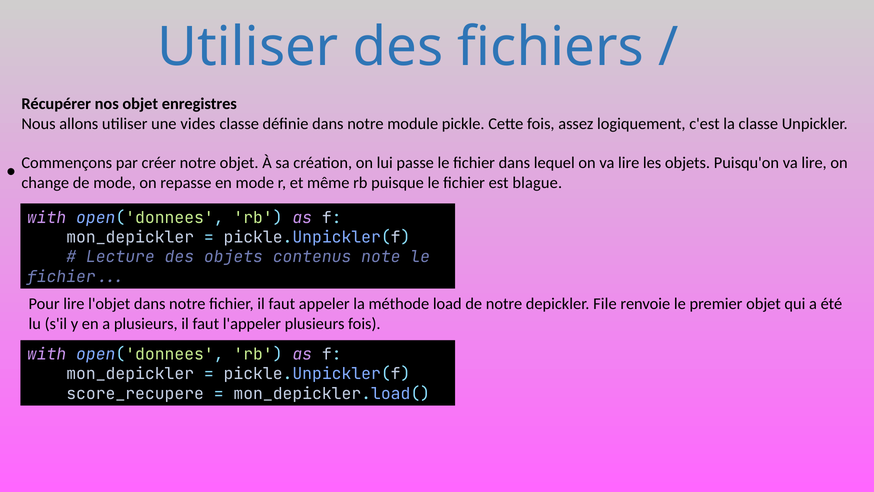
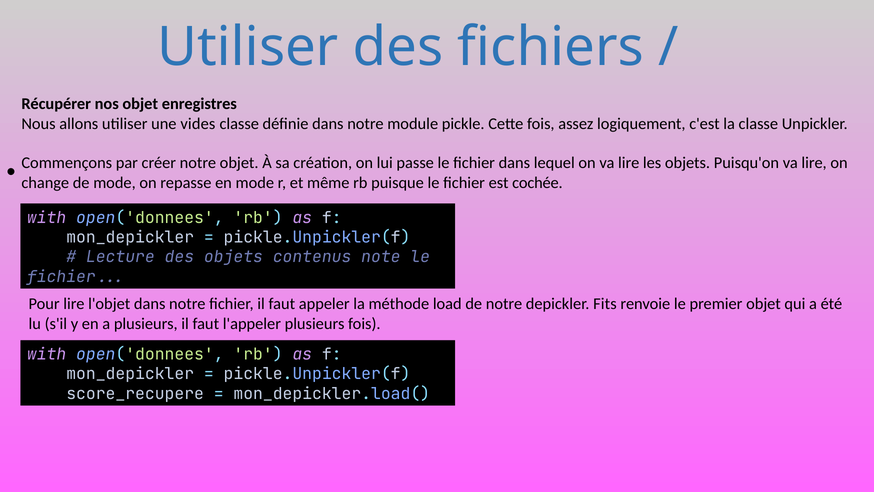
blague: blague -> cochée
File: File -> Fits
